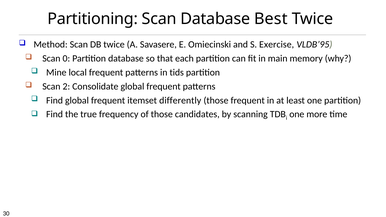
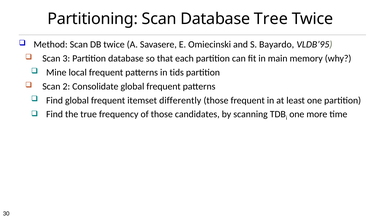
Best: Best -> Tree
Exercise: Exercise -> Bayardo
0: 0 -> 3
